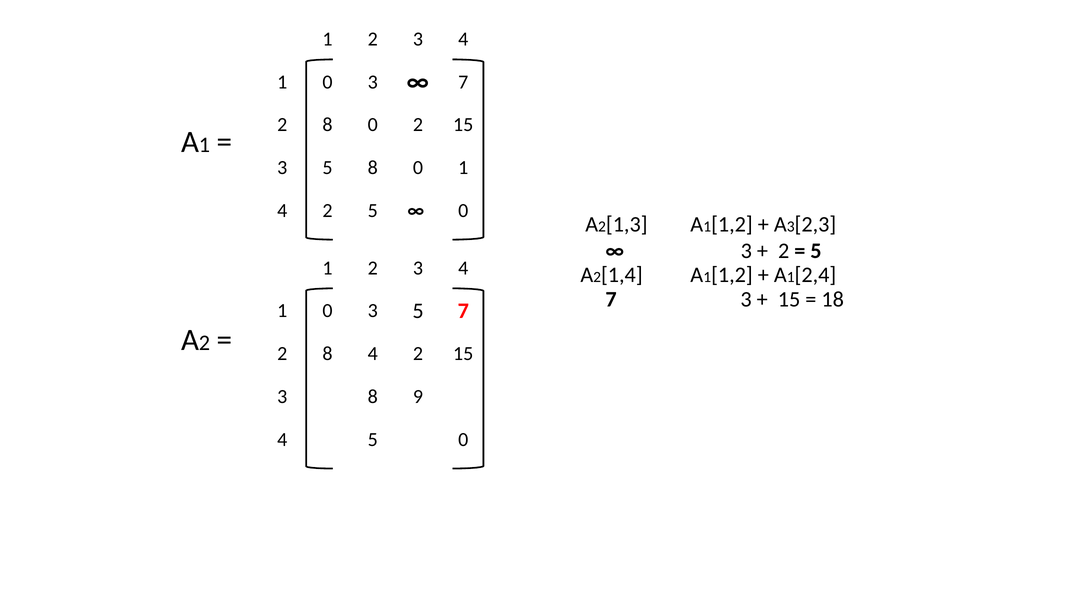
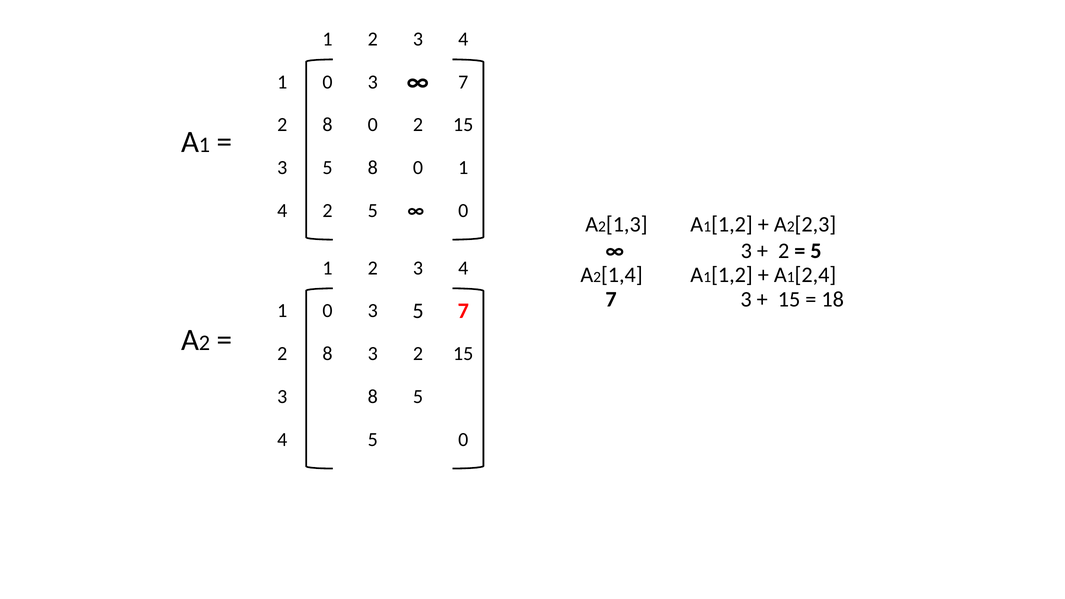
3 at (791, 227): 3 -> 2
8 4: 4 -> 3
8 9: 9 -> 5
